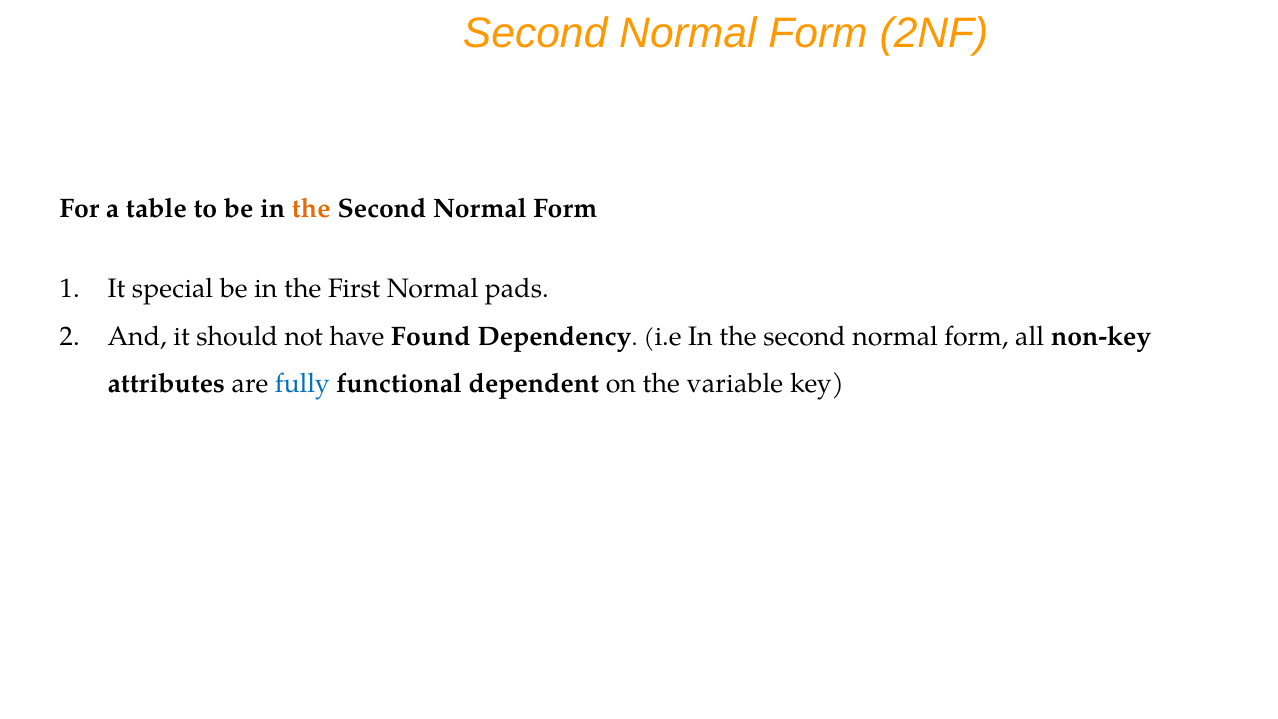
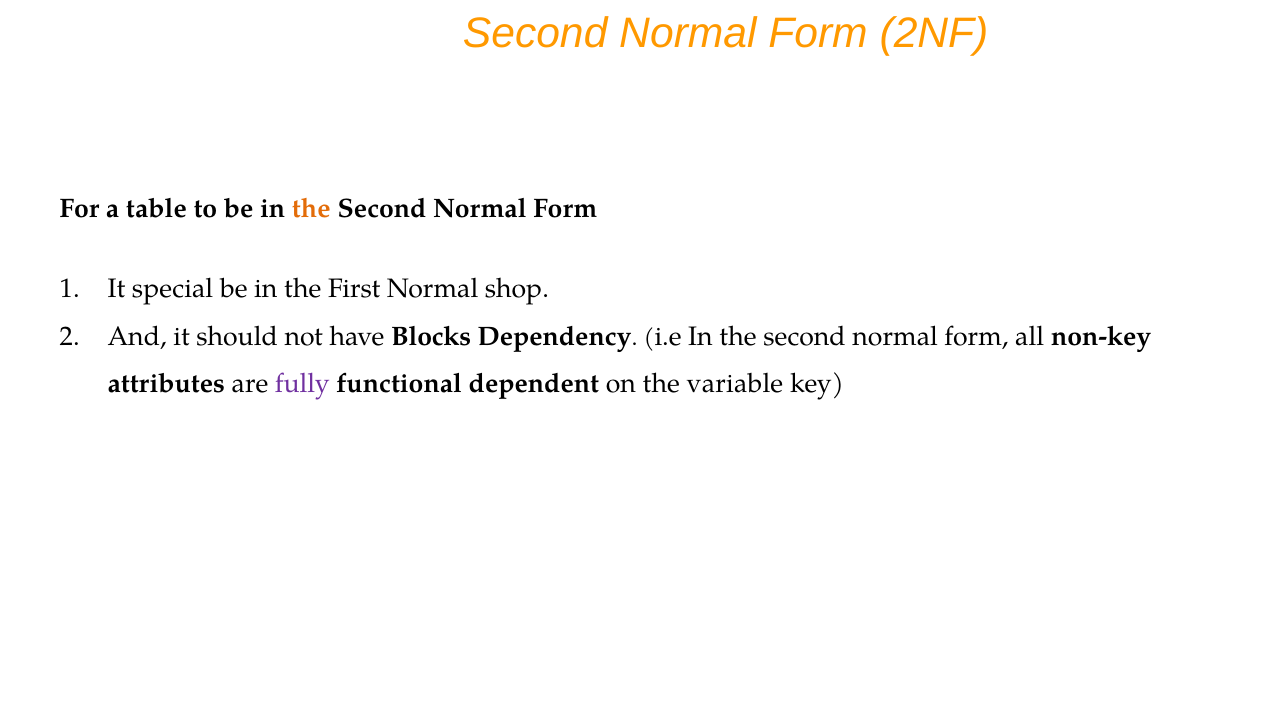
pads: pads -> shop
Found: Found -> Blocks
fully colour: blue -> purple
